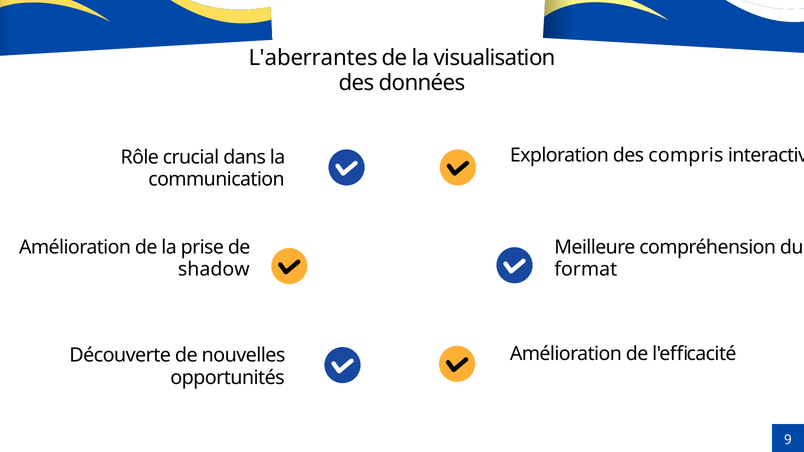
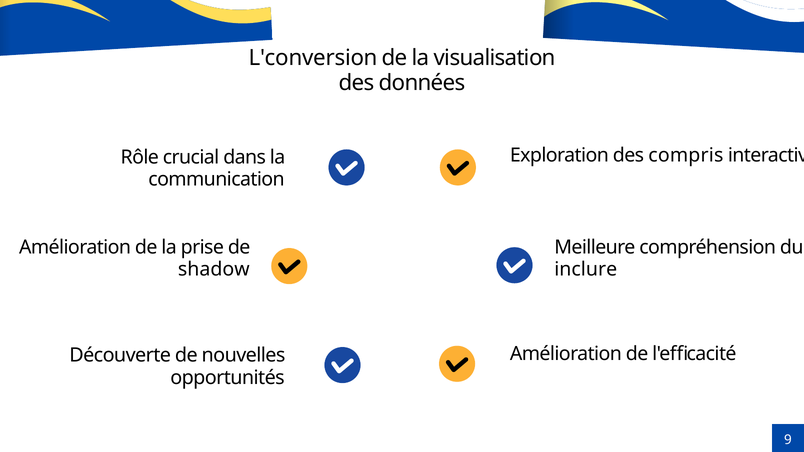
L'aberrantes: L'aberrantes -> L'conversion
format: format -> inclure
